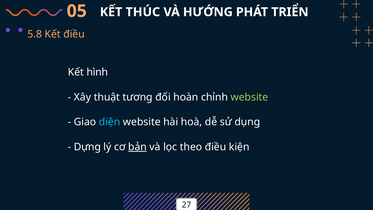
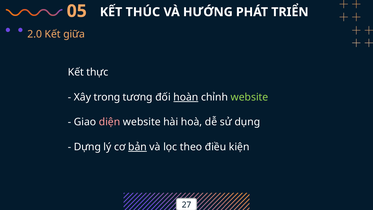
5.8: 5.8 -> 2.0
Kết điều: điều -> giữa
hình: hình -> thực
thuật: thuật -> trong
hoàn underline: none -> present
diện colour: light blue -> pink
